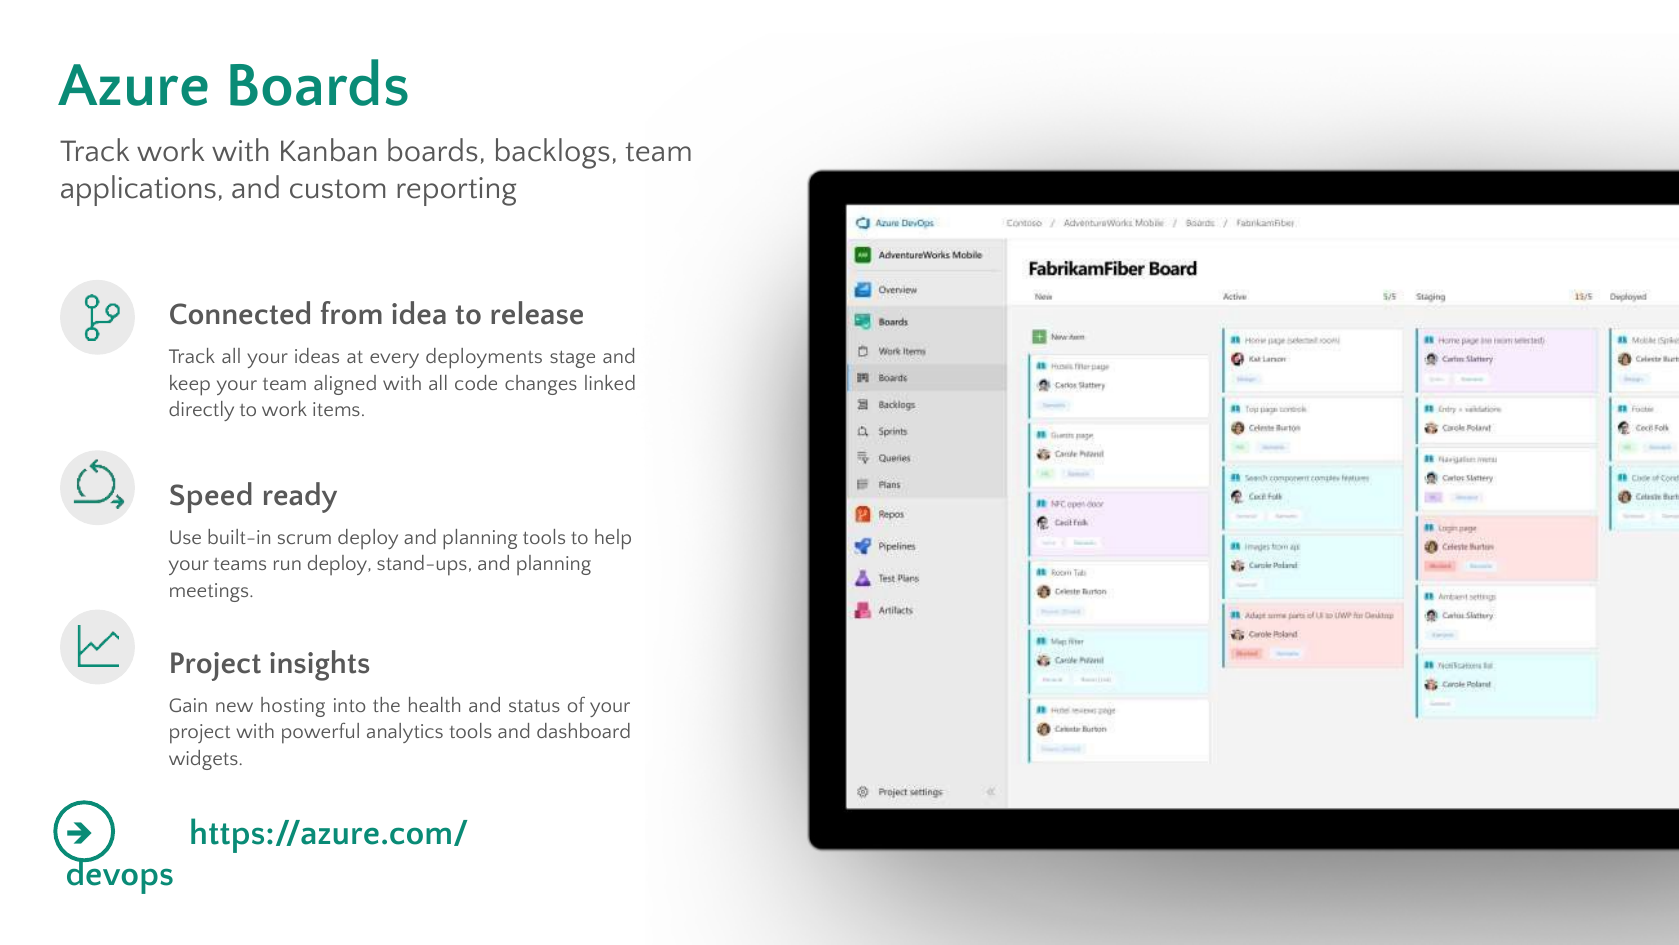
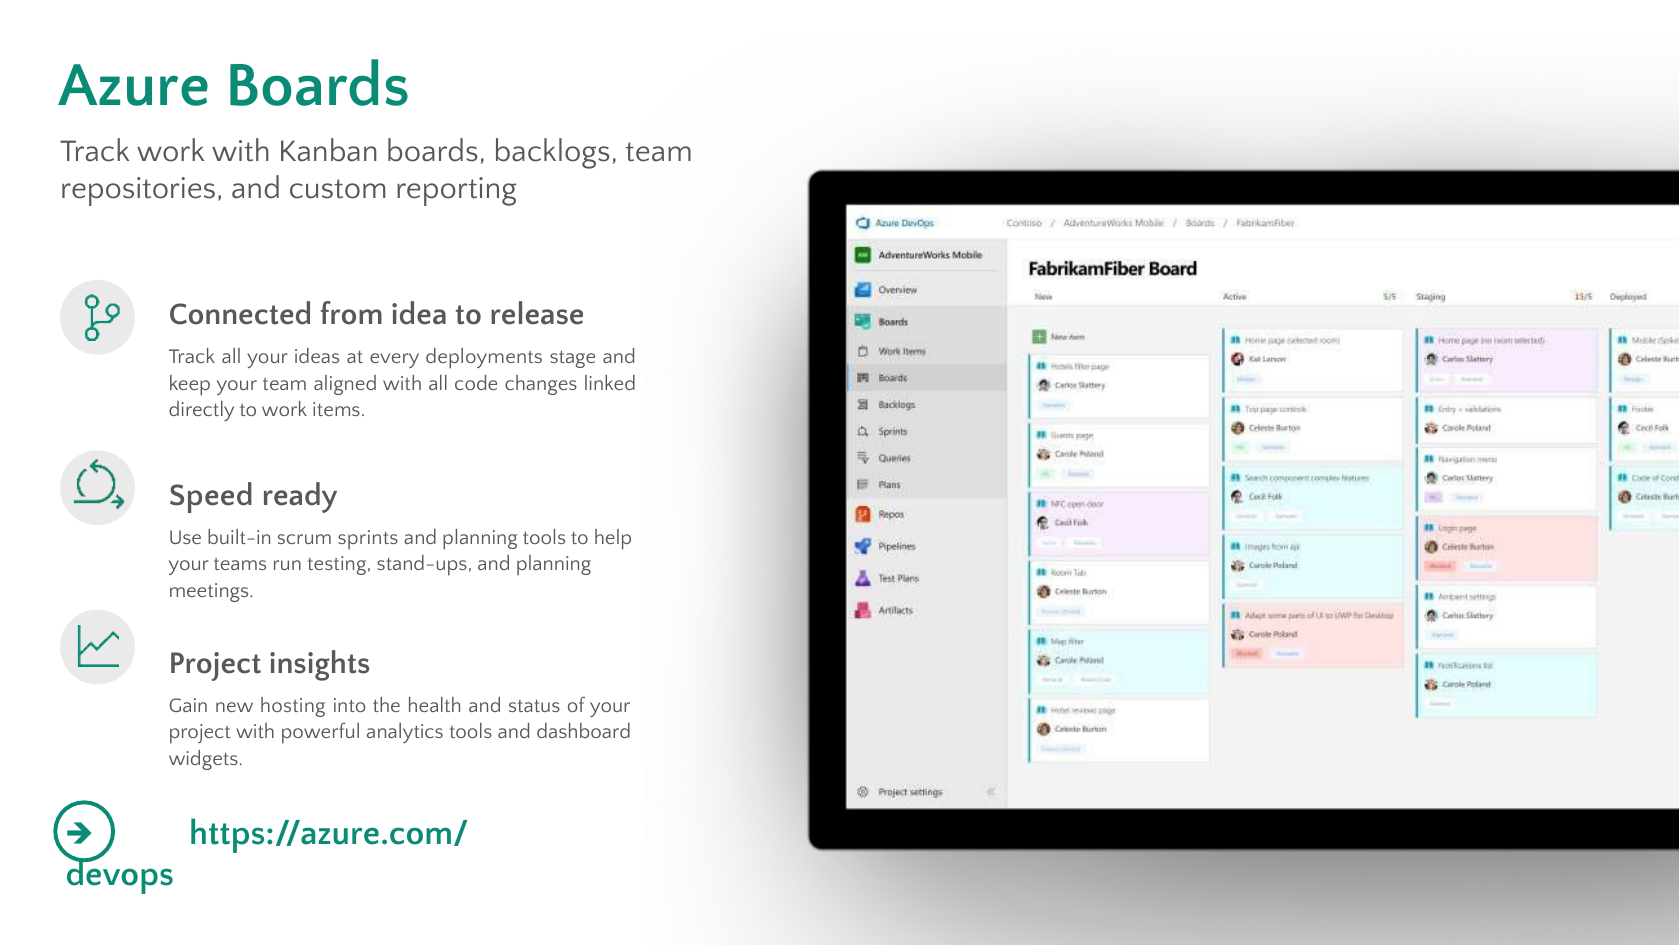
applications: applications -> repositories
scrum deploy: deploy -> sprints
run deploy: deploy -> testing
